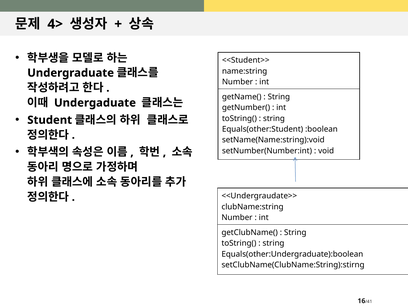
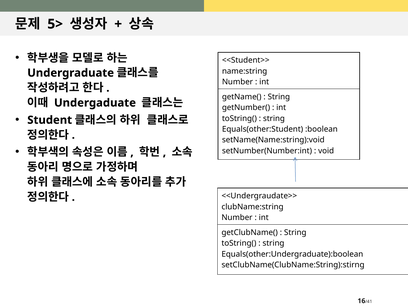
4>: 4> -> 5>
